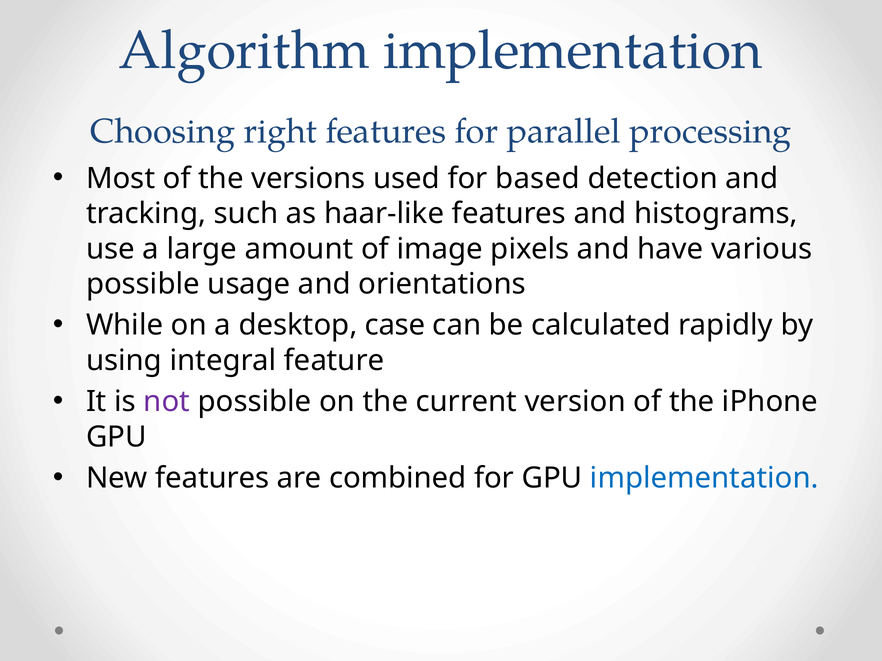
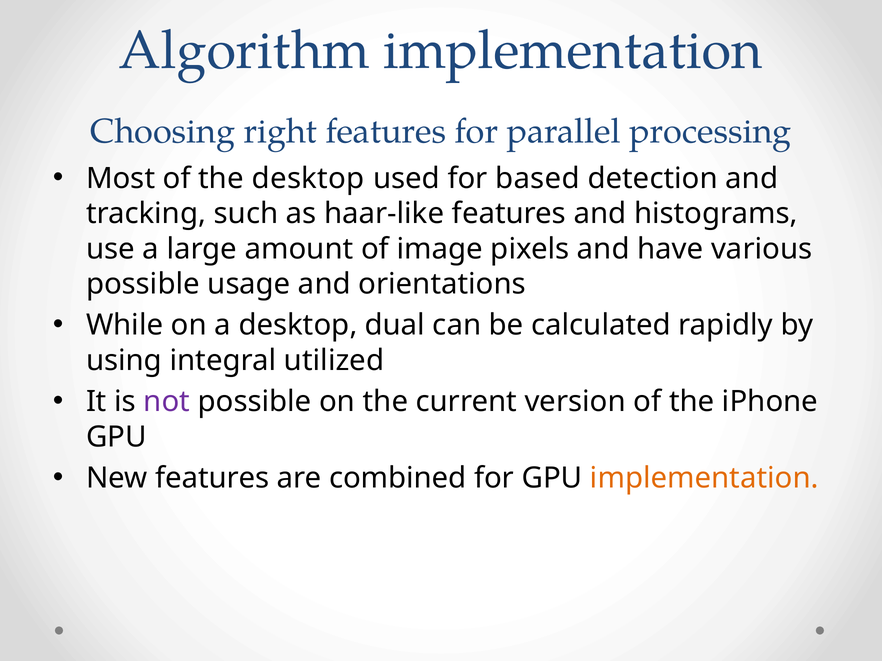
the versions: versions -> desktop
case: case -> dual
feature: feature -> utilized
implementation at (704, 478) colour: blue -> orange
